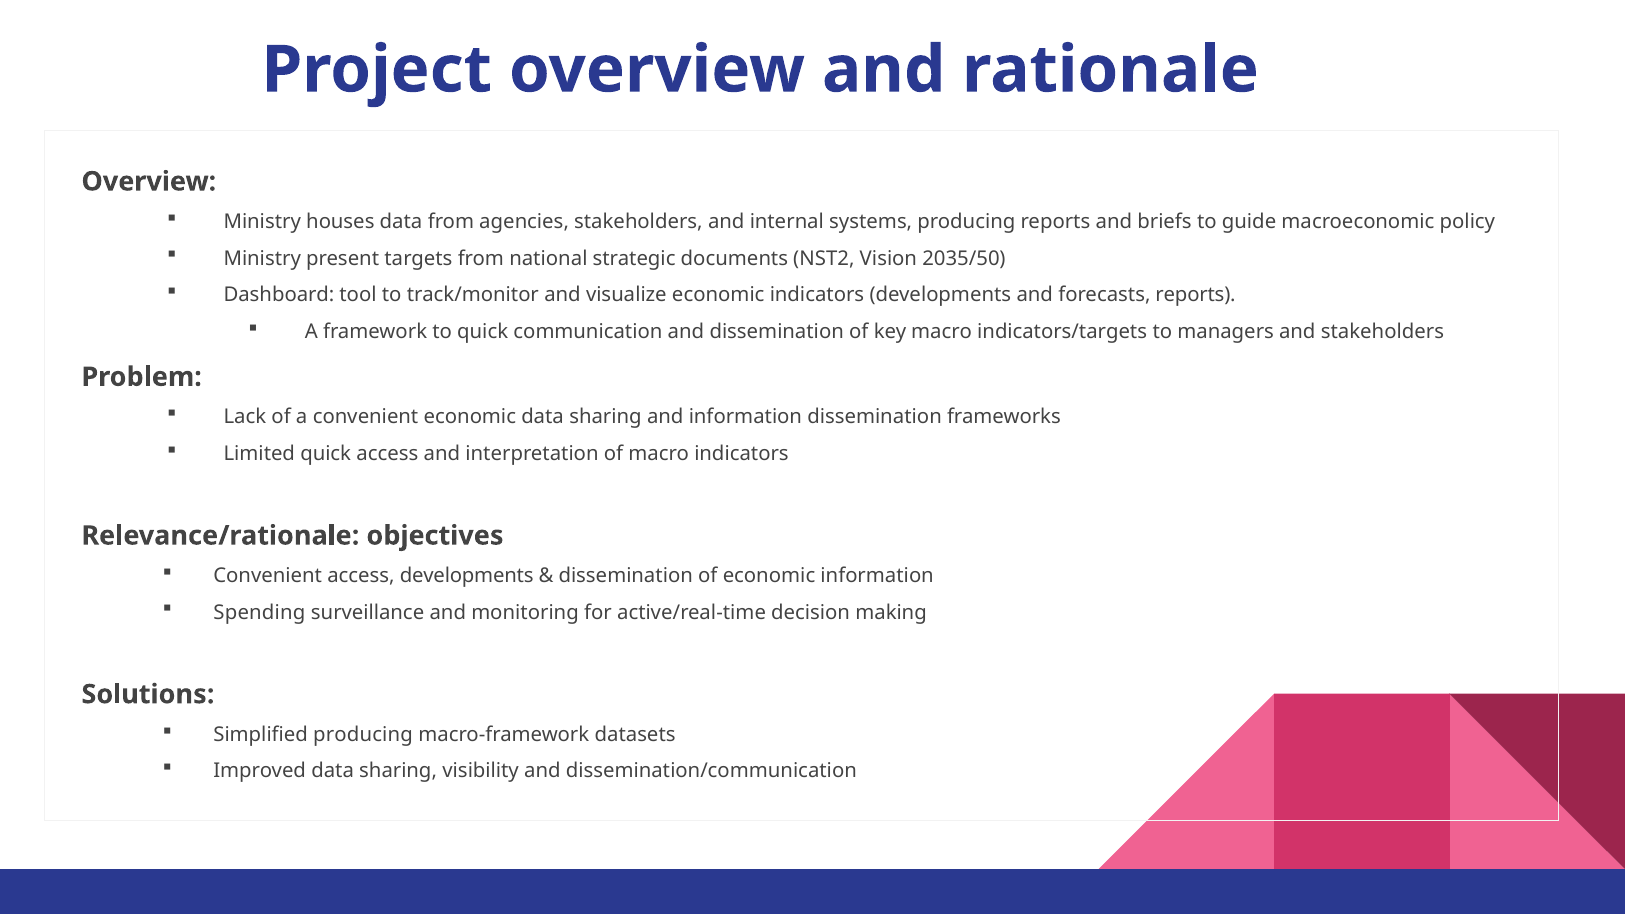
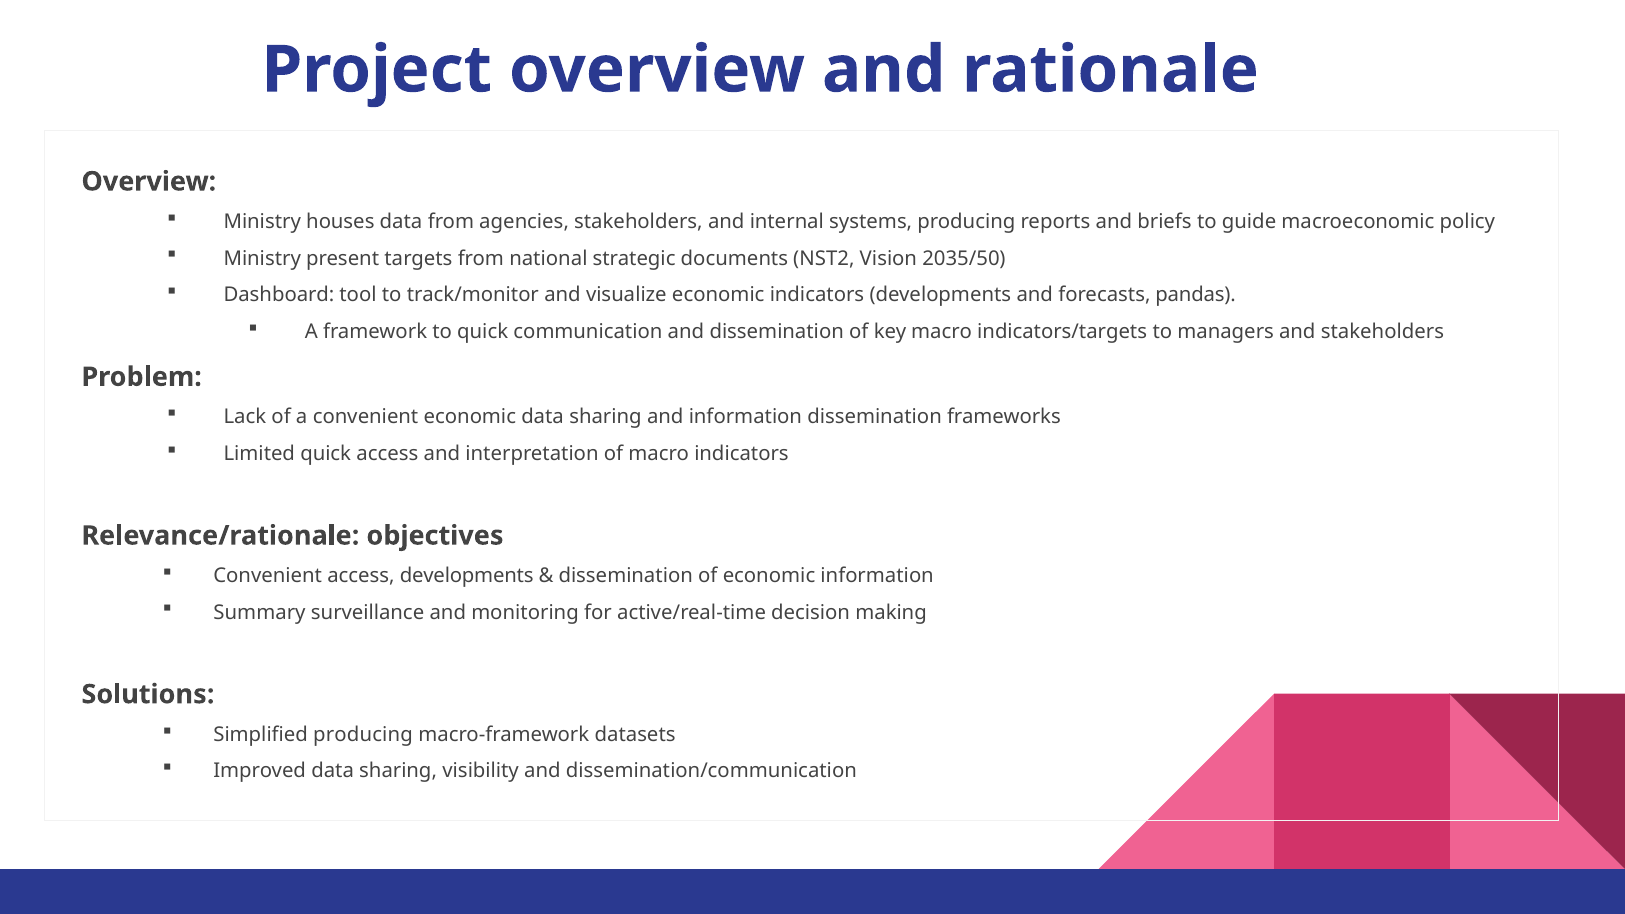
forecasts reports: reports -> pandas
Spending: Spending -> Summary
